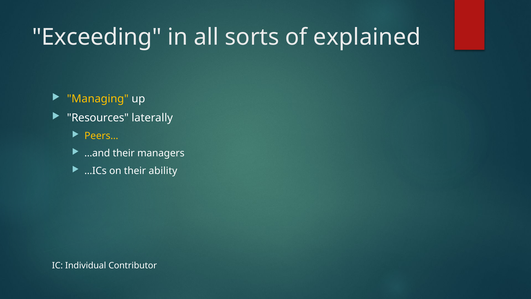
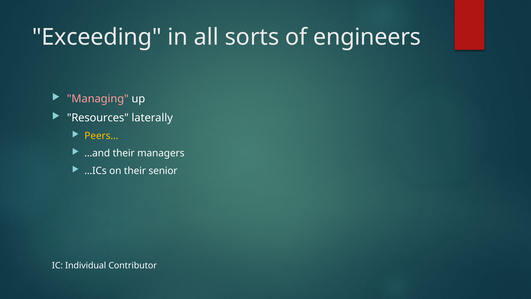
explained: explained -> engineers
Managing colour: yellow -> pink
ability: ability -> senior
